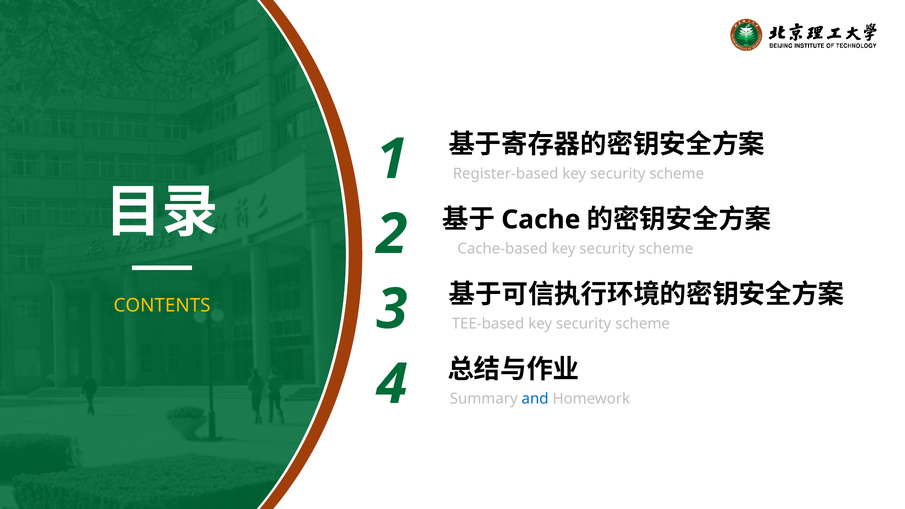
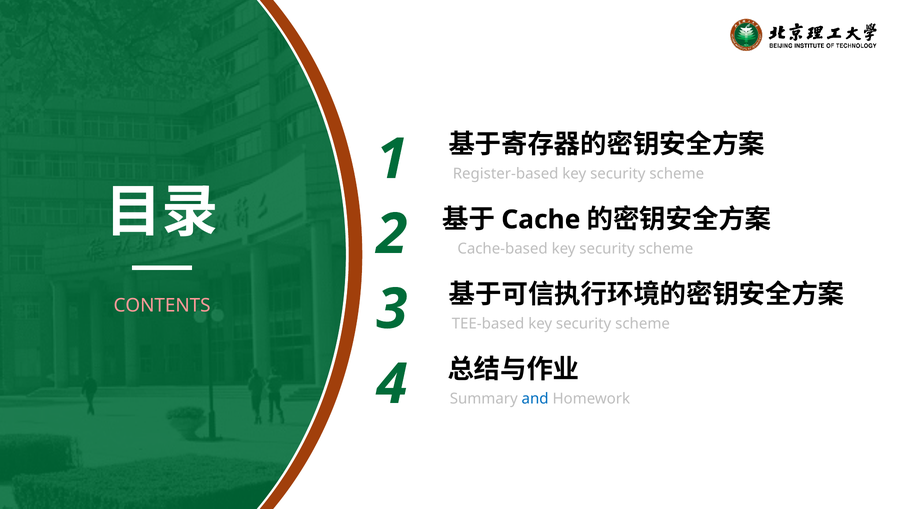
CONTENTS colour: yellow -> pink
